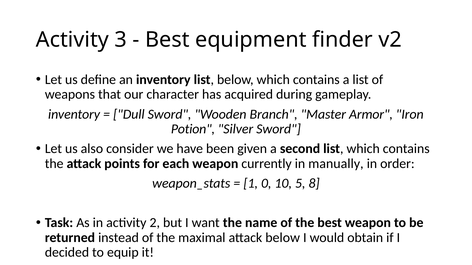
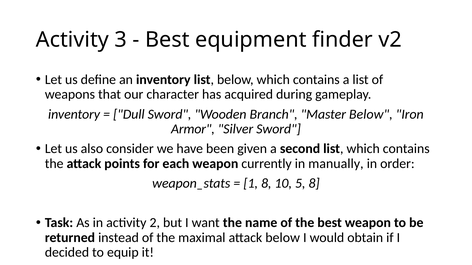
Master Armor: Armor -> Below
Potion: Potion -> Armor
1 0: 0 -> 8
